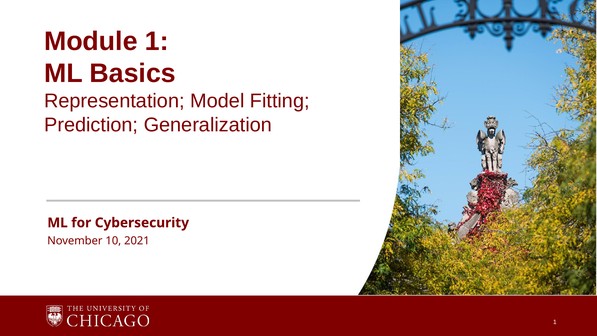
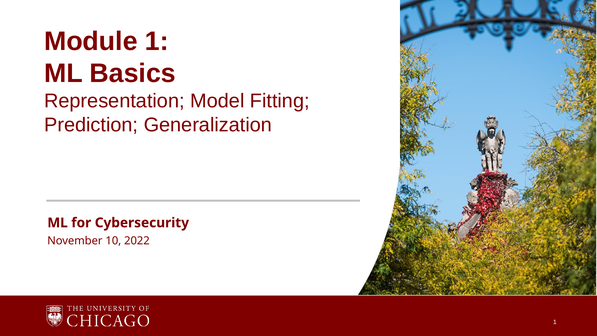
2021: 2021 -> 2022
